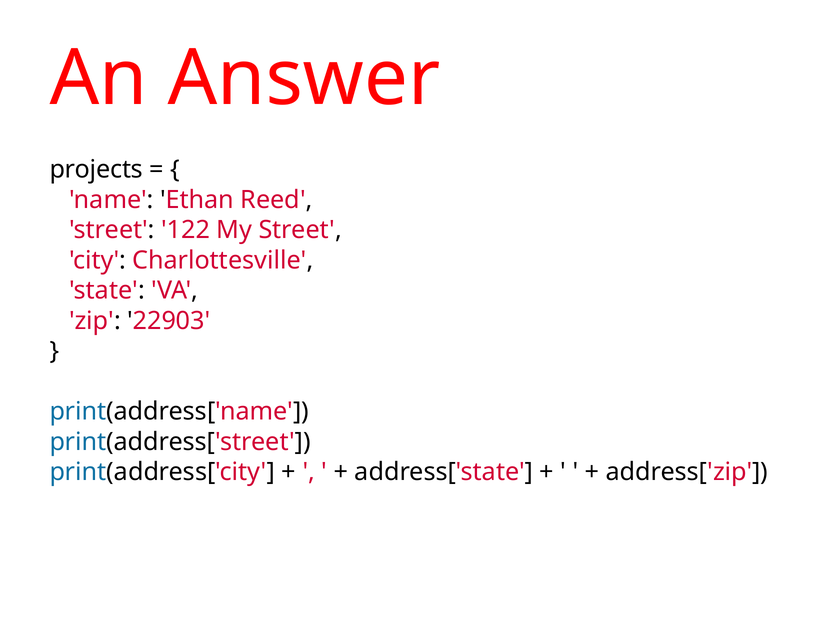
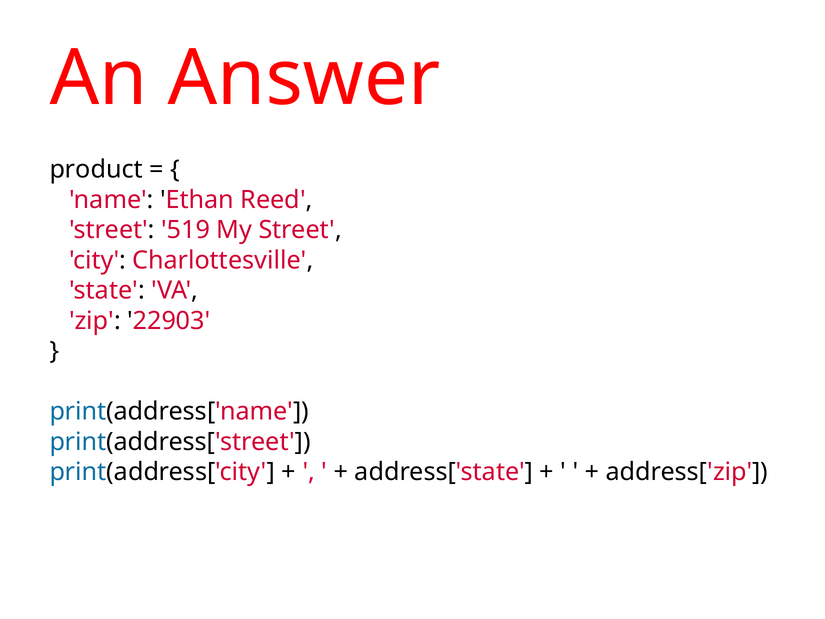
projects: projects -> product
122: 122 -> 519
